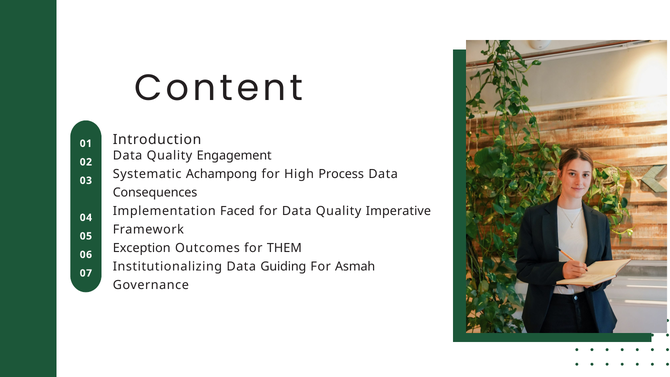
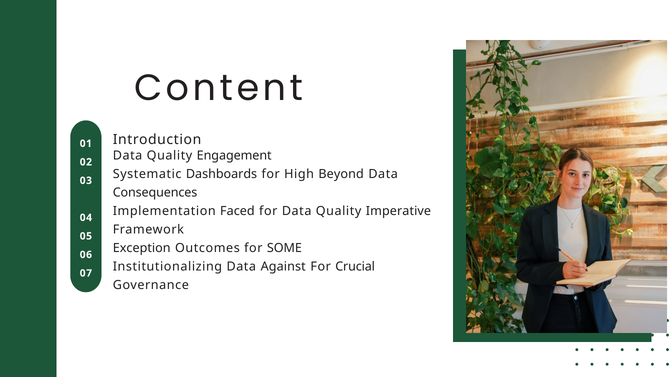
Achampong: Achampong -> Dashboards
Process: Process -> Beyond
THEM: THEM -> SOME
Guiding: Guiding -> Against
Asmah: Asmah -> Crucial
